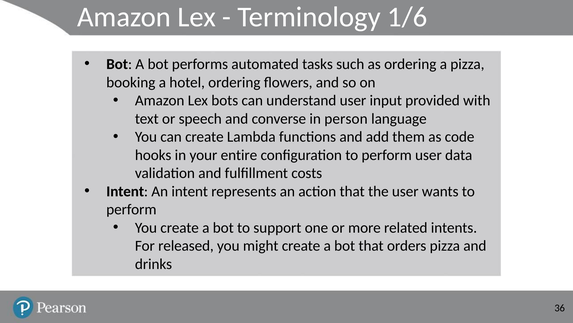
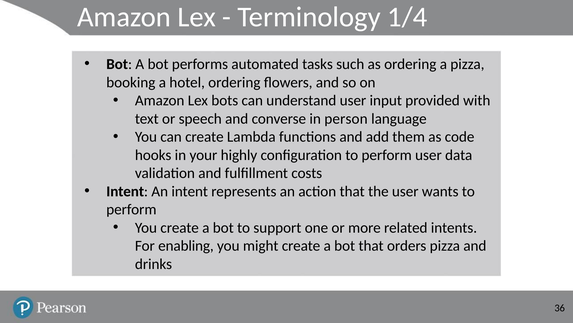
1/6: 1/6 -> 1/4
entire: entire -> highly
released: released -> enabling
